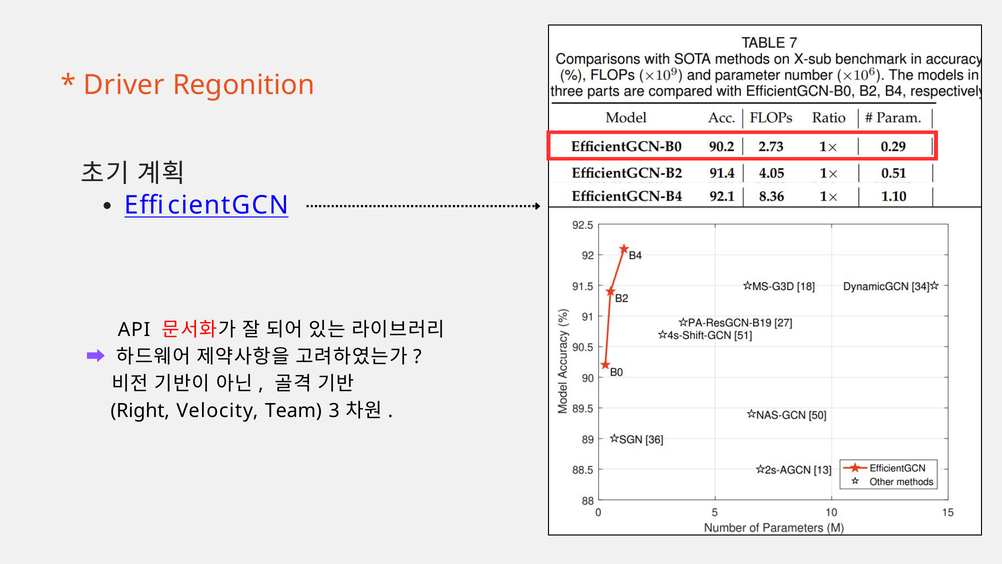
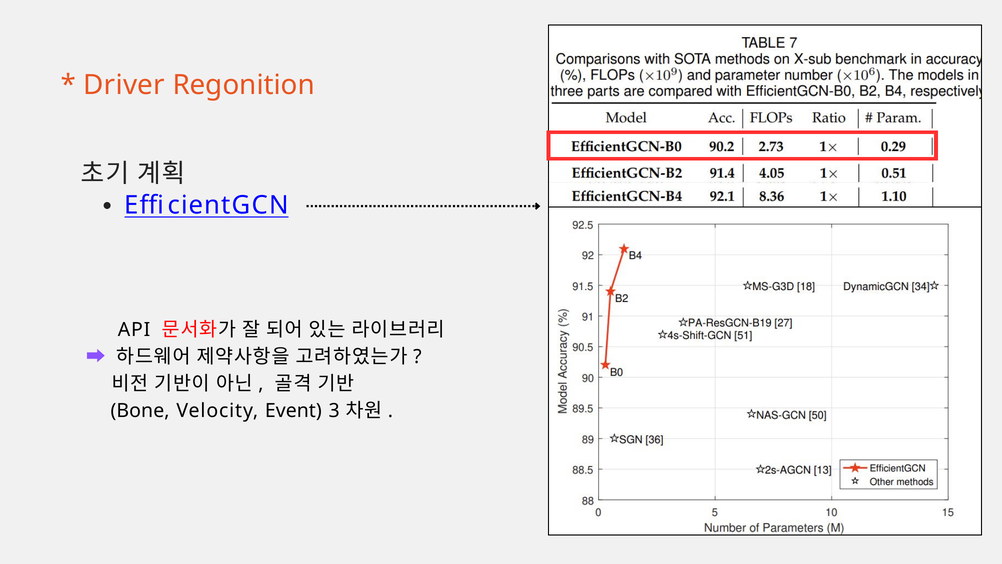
Right: Right -> Bone
Team: Team -> Event
